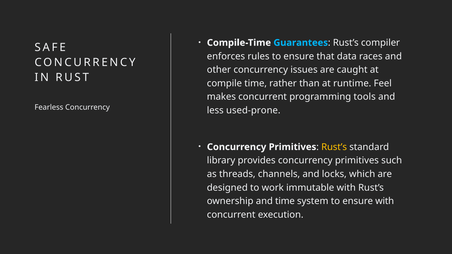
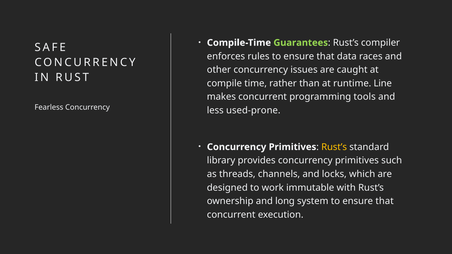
Guarantees colour: light blue -> light green
Feel: Feel -> Line
and time: time -> long
system to ensure with: with -> that
